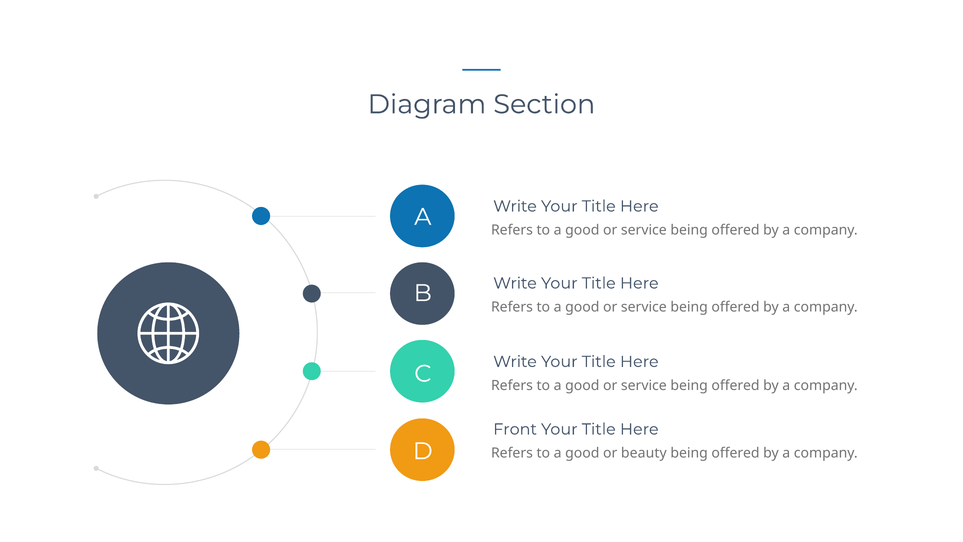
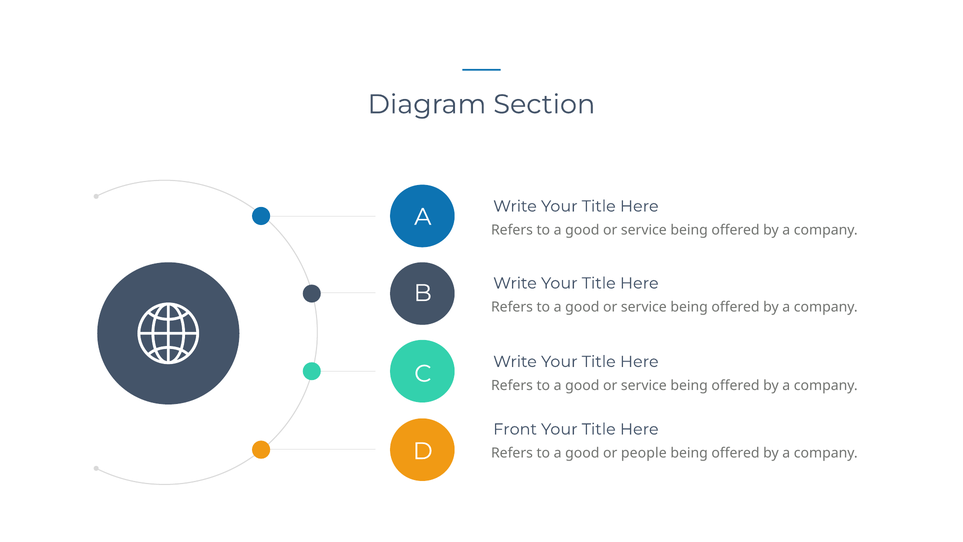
beauty: beauty -> people
